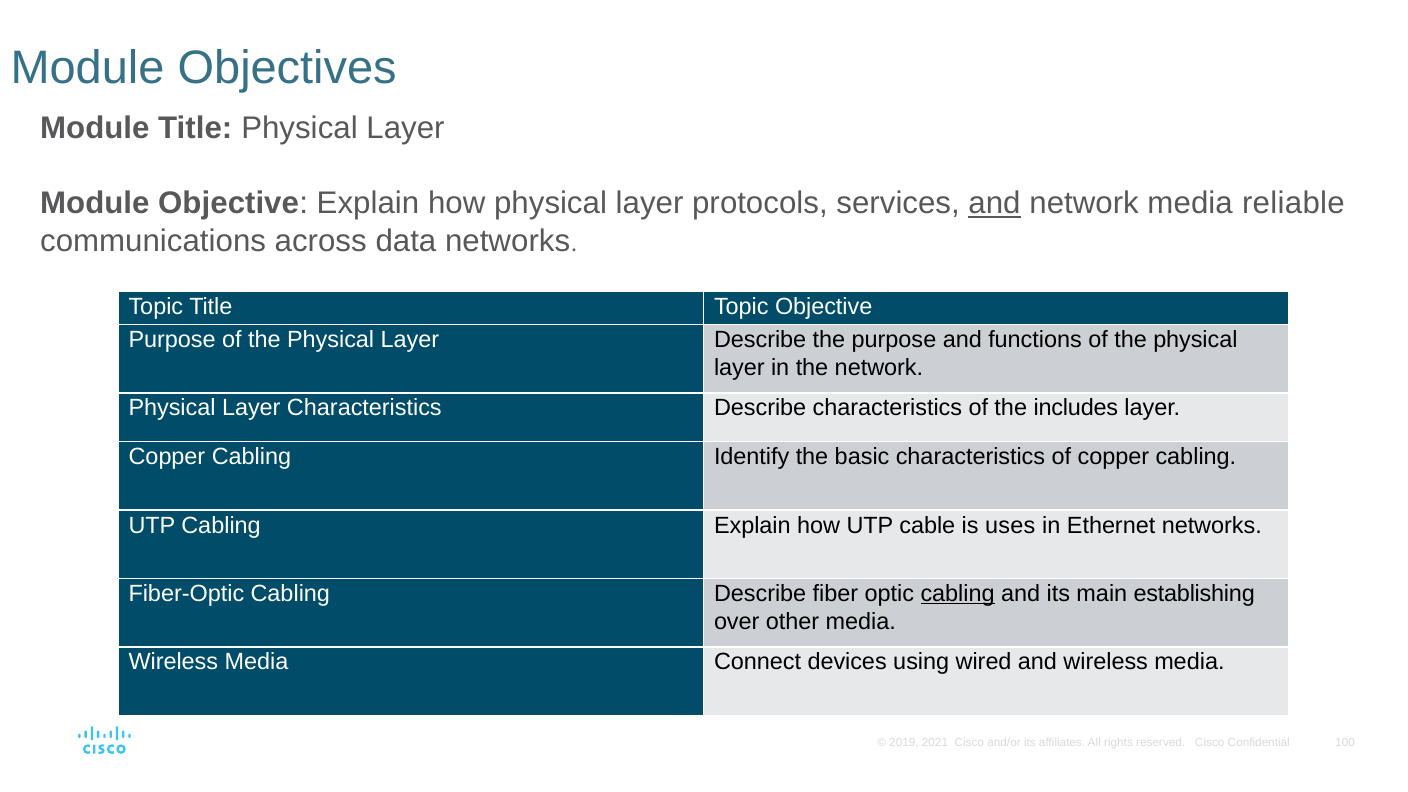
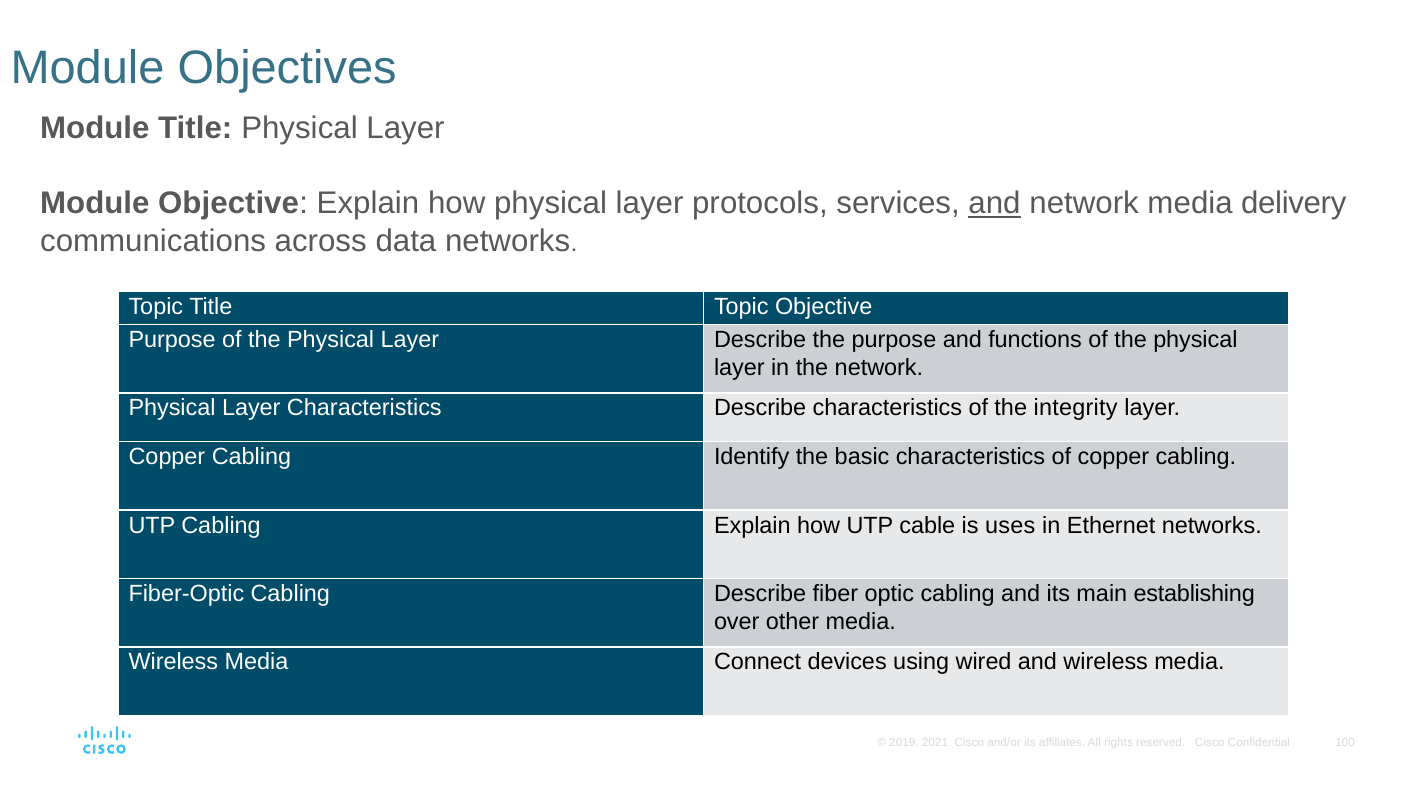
reliable: reliable -> delivery
includes: includes -> integrity
cabling at (958, 594) underline: present -> none
